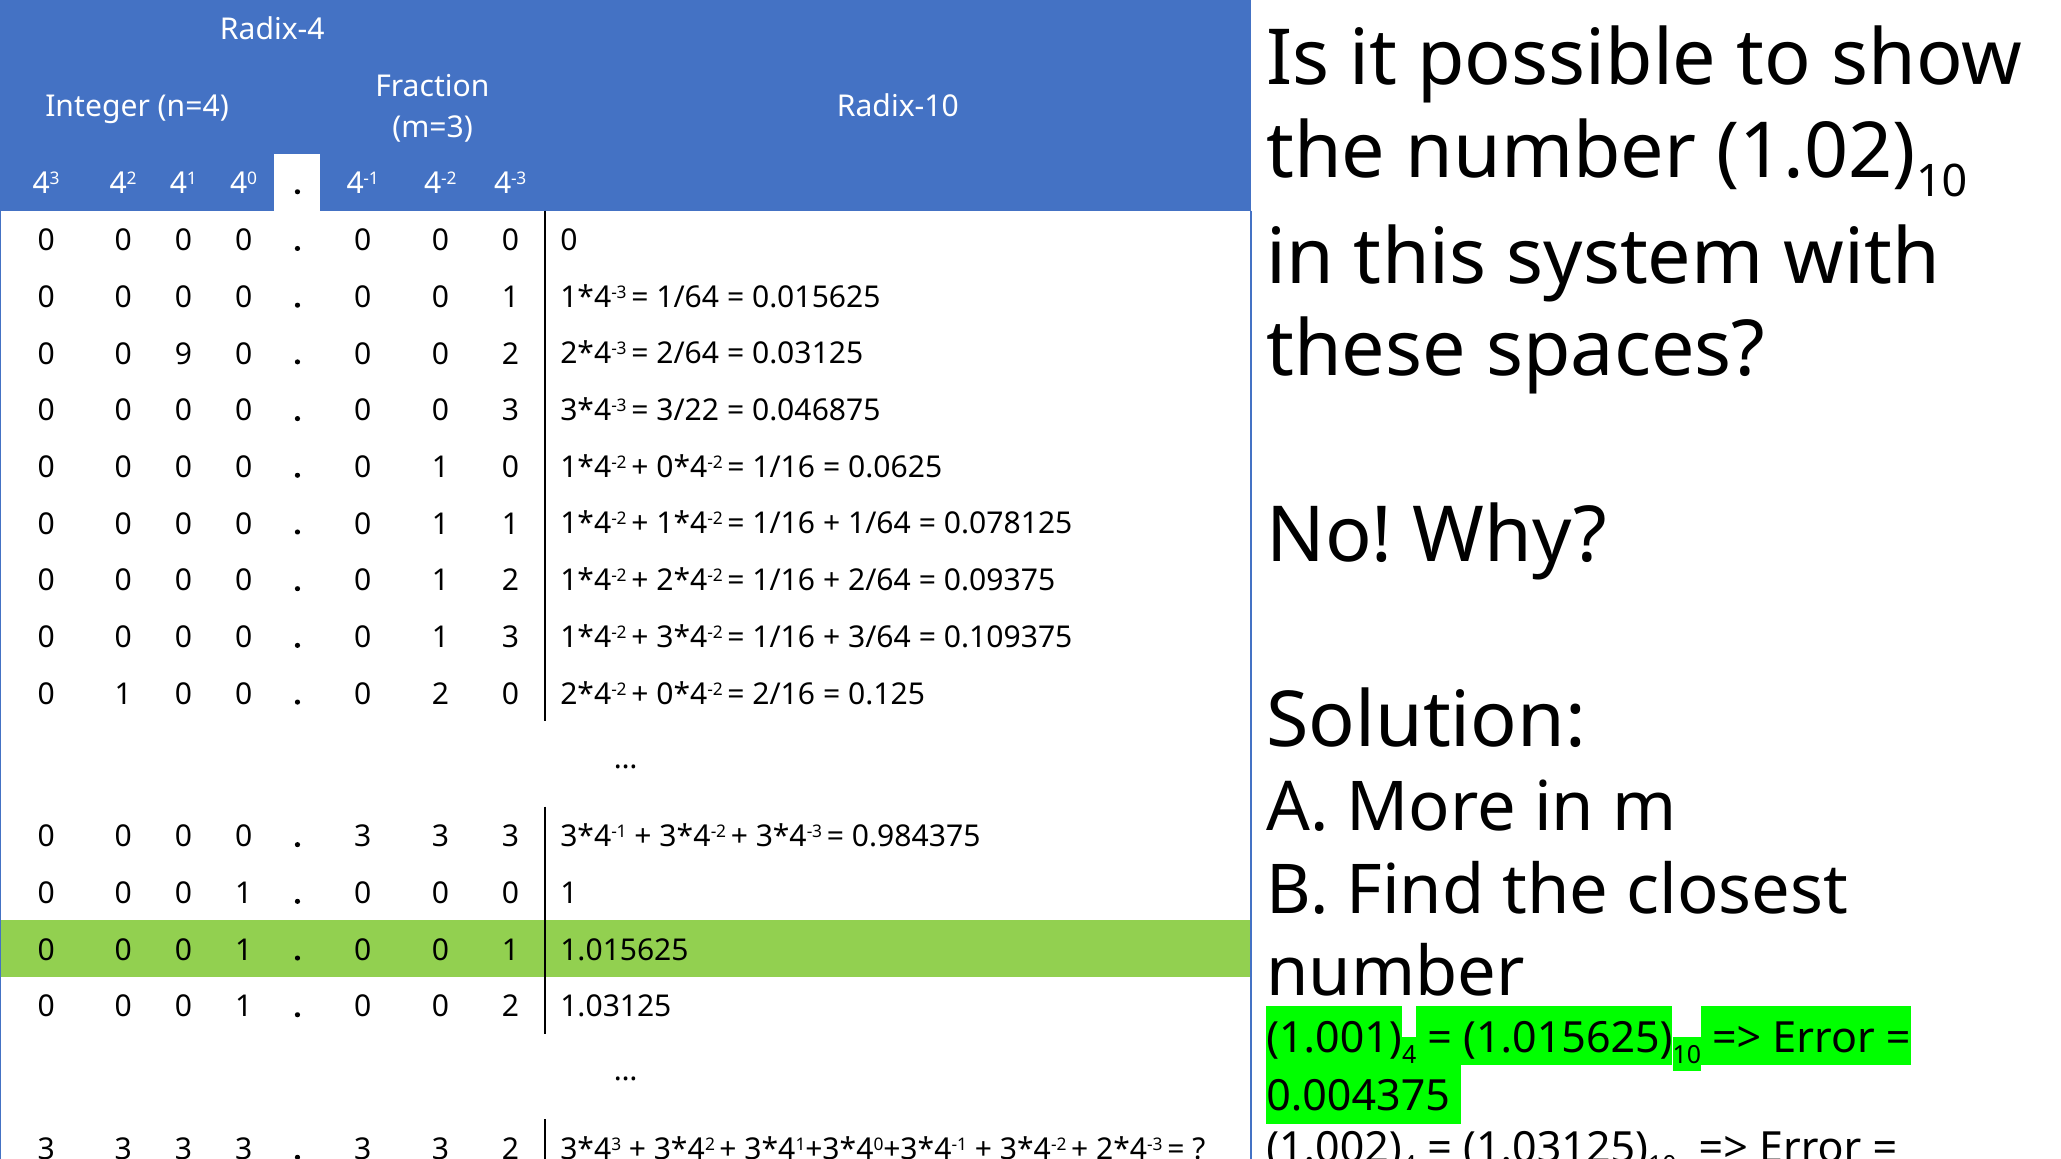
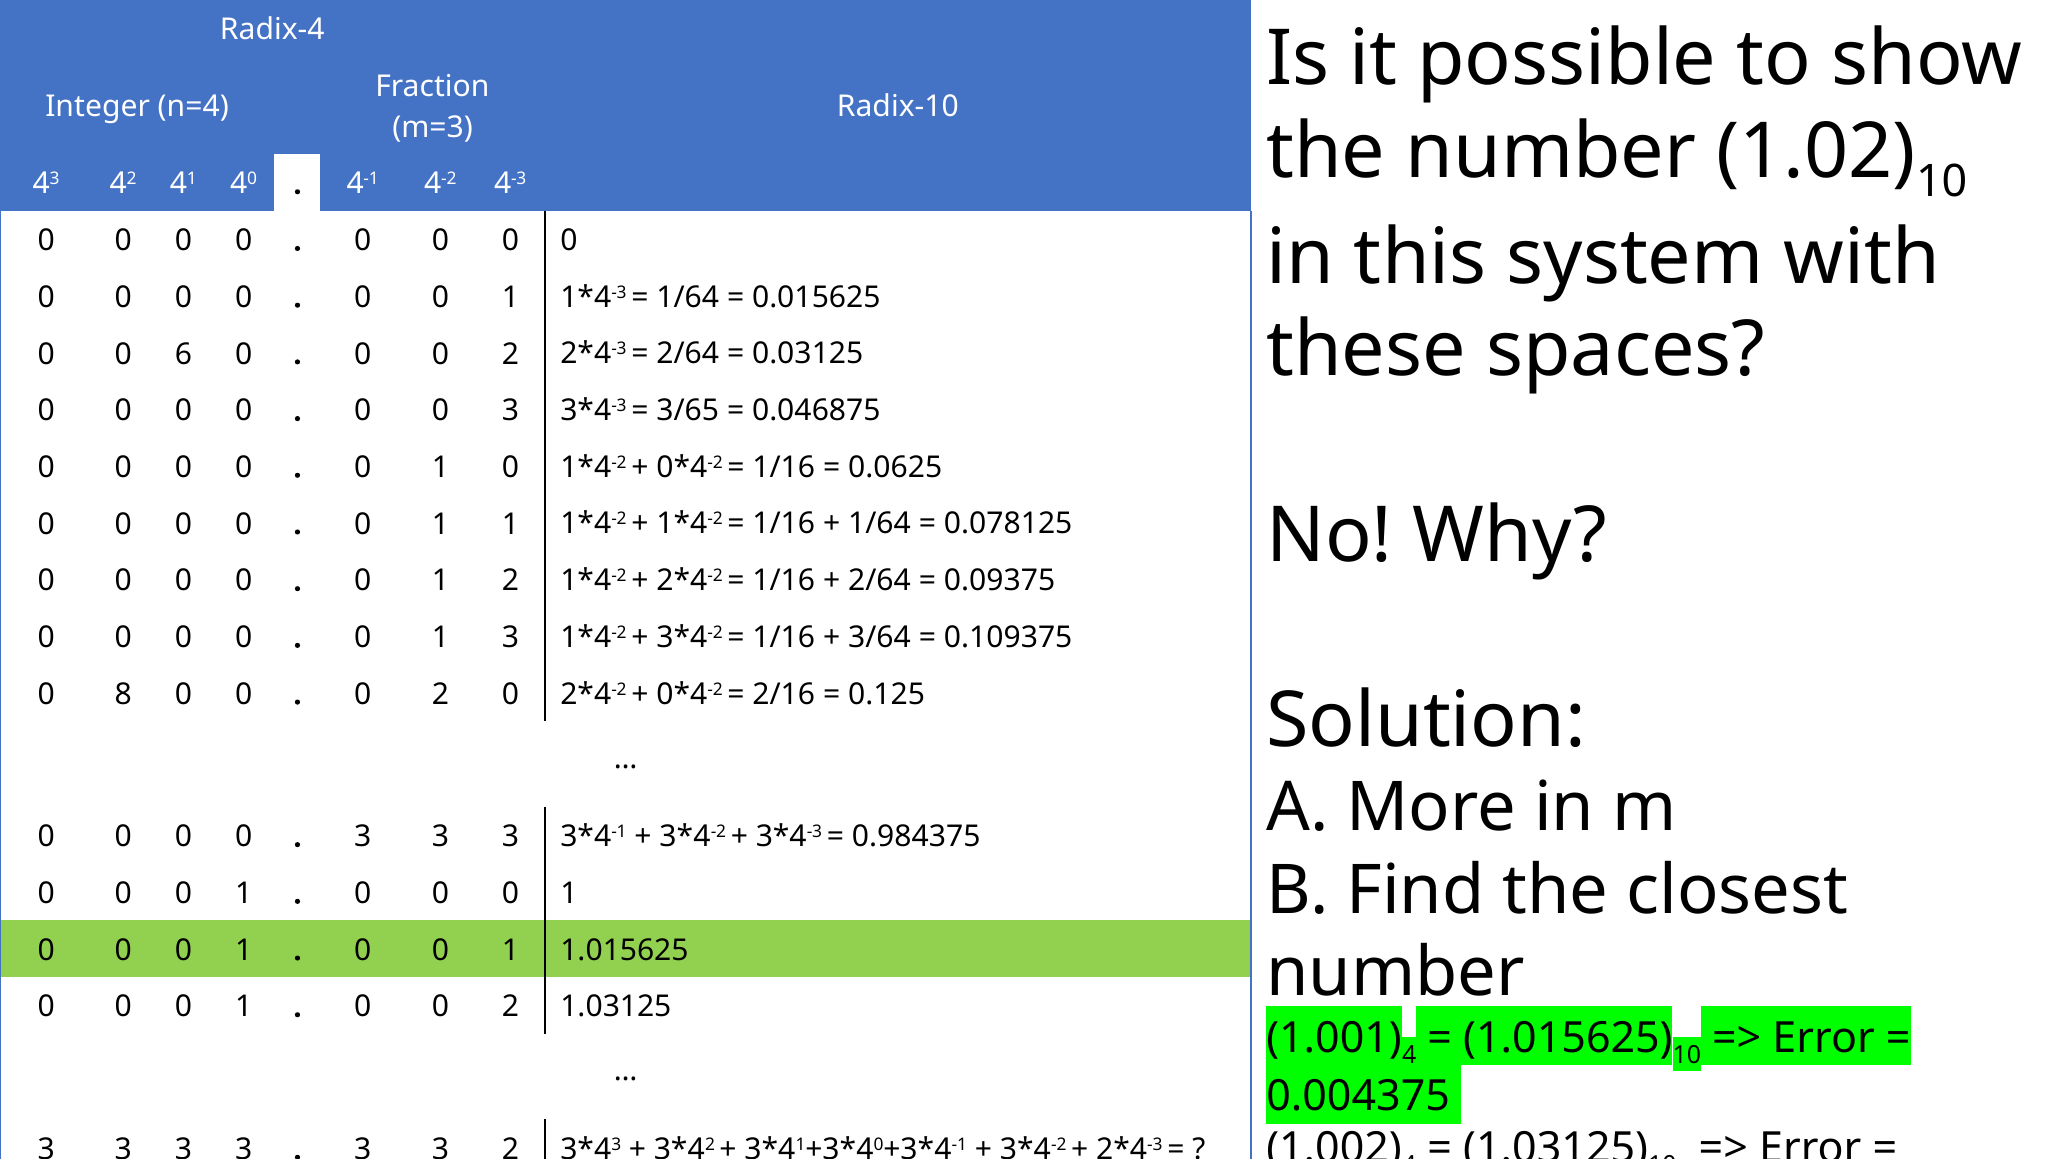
9: 9 -> 6
3/22: 3/22 -> 3/65
1 at (123, 694): 1 -> 8
